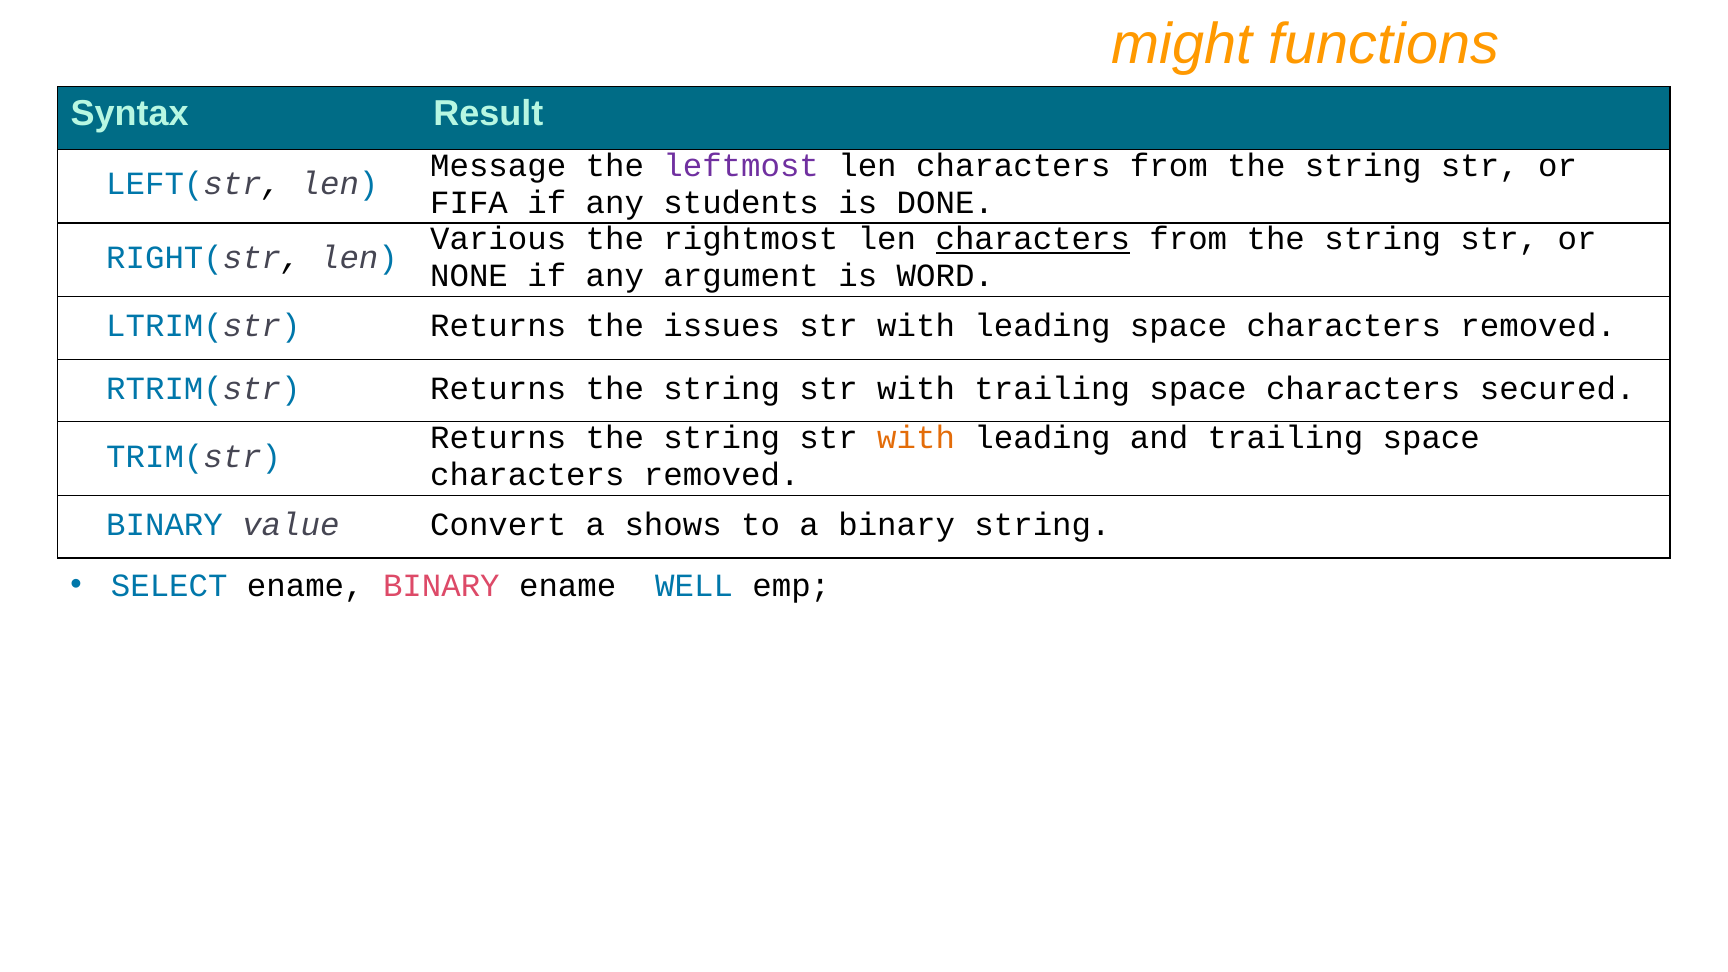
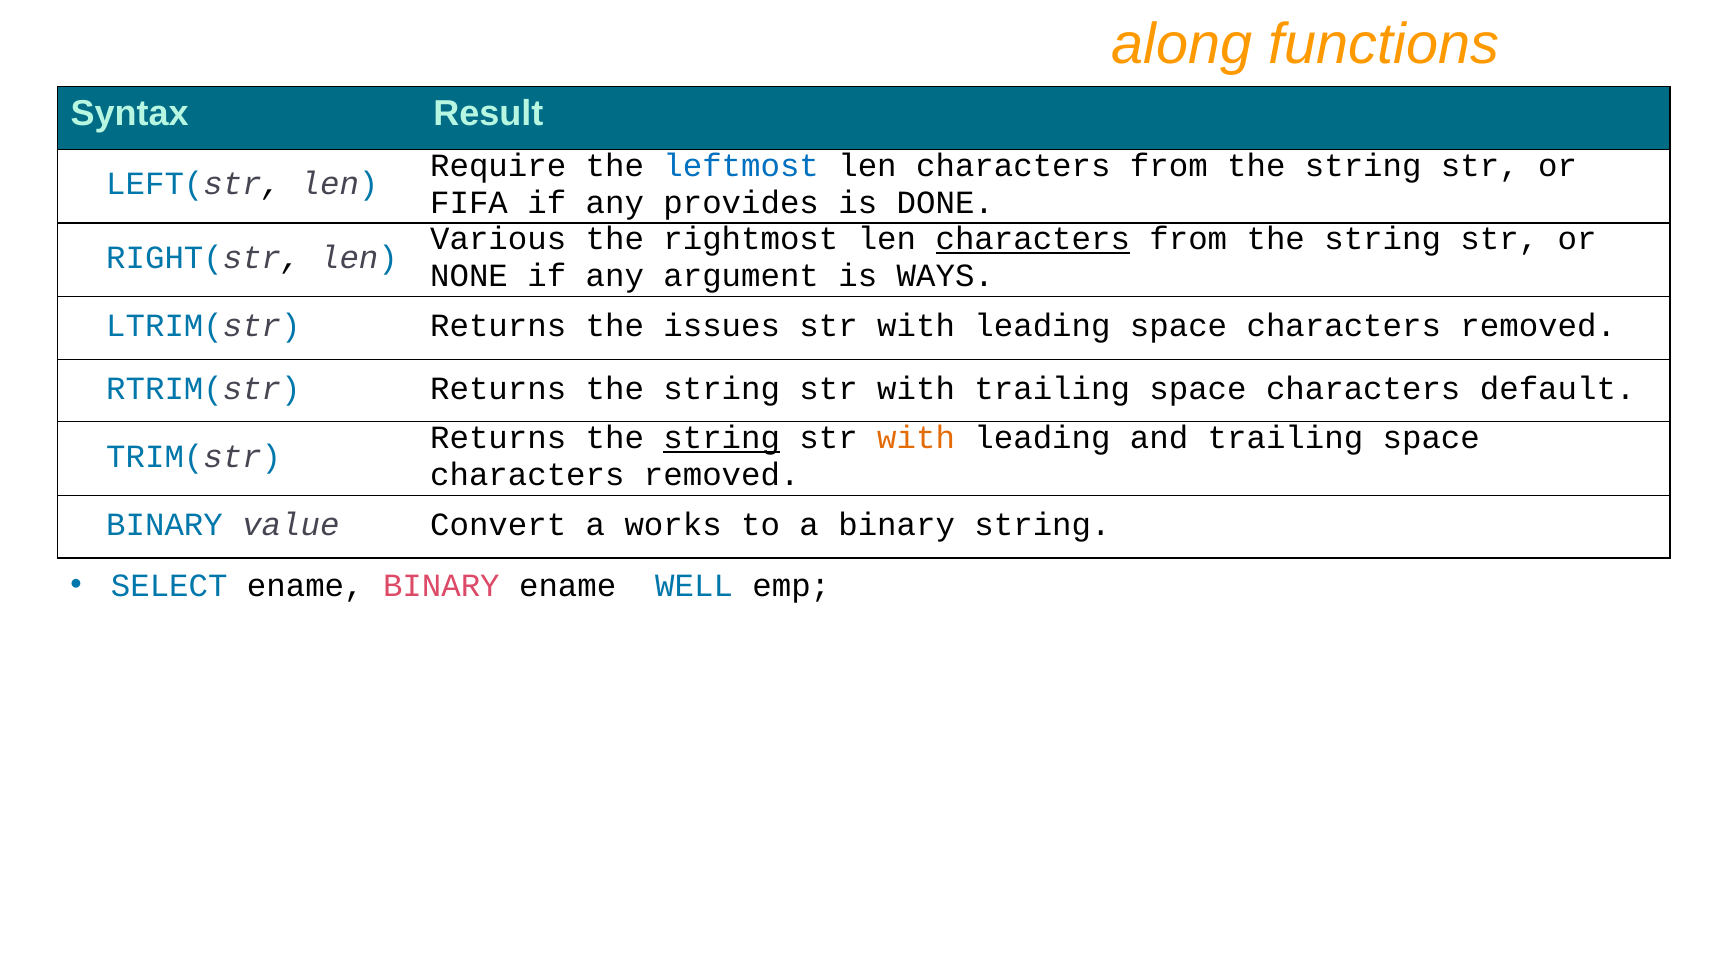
might: might -> along
Message: Message -> Require
leftmost colour: purple -> blue
students: students -> provides
WORD: WORD -> WAYS
secured: secured -> default
string at (722, 438) underline: none -> present
shows: shows -> works
